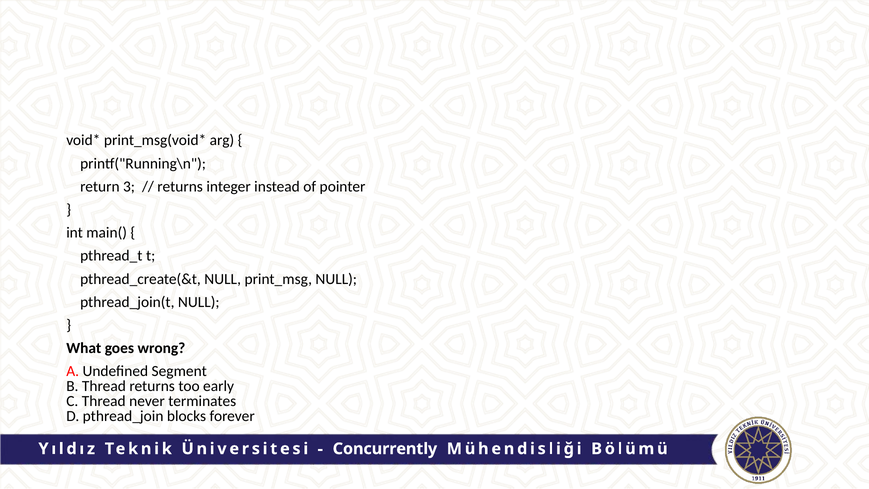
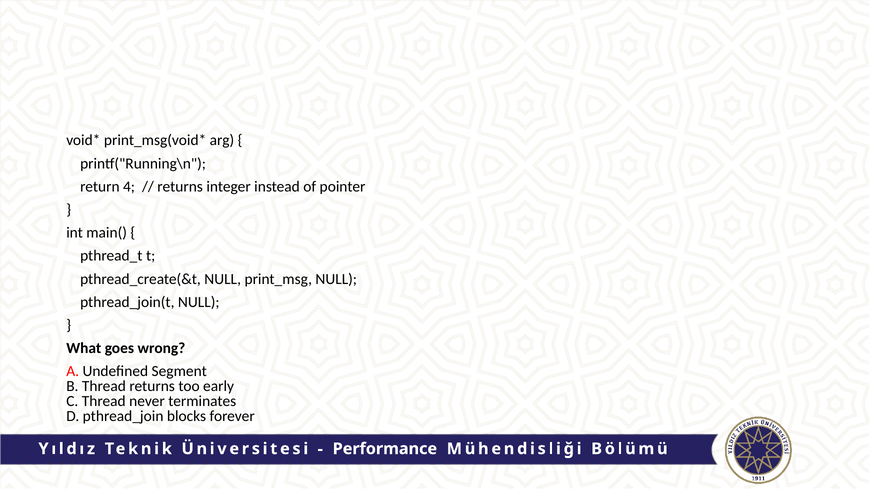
3: 3 -> 4
Concurrently: Concurrently -> Performance
